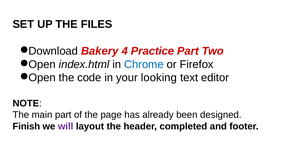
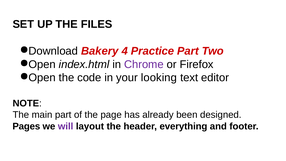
Chrome colour: blue -> purple
Finish: Finish -> Pages
completed: completed -> everything
